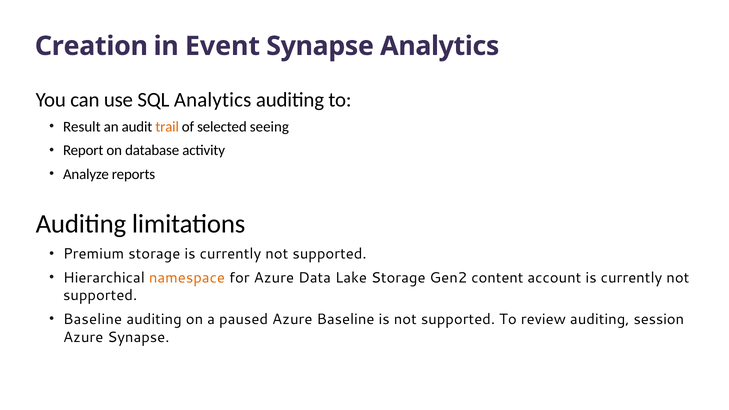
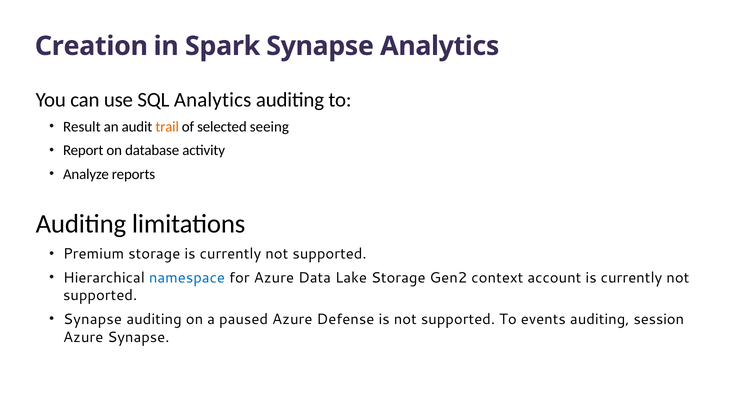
Event: Event -> Spark
namespace colour: orange -> blue
content: content -> context
Baseline at (93, 319): Baseline -> Synapse
Azure Baseline: Baseline -> Defense
review: review -> events
